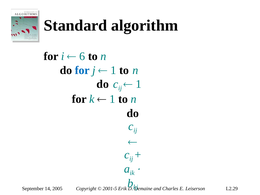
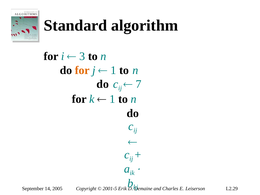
6 at (82, 56): 6 -> 3
for at (82, 70) colour: blue -> orange
1 at (139, 84): 1 -> 7
